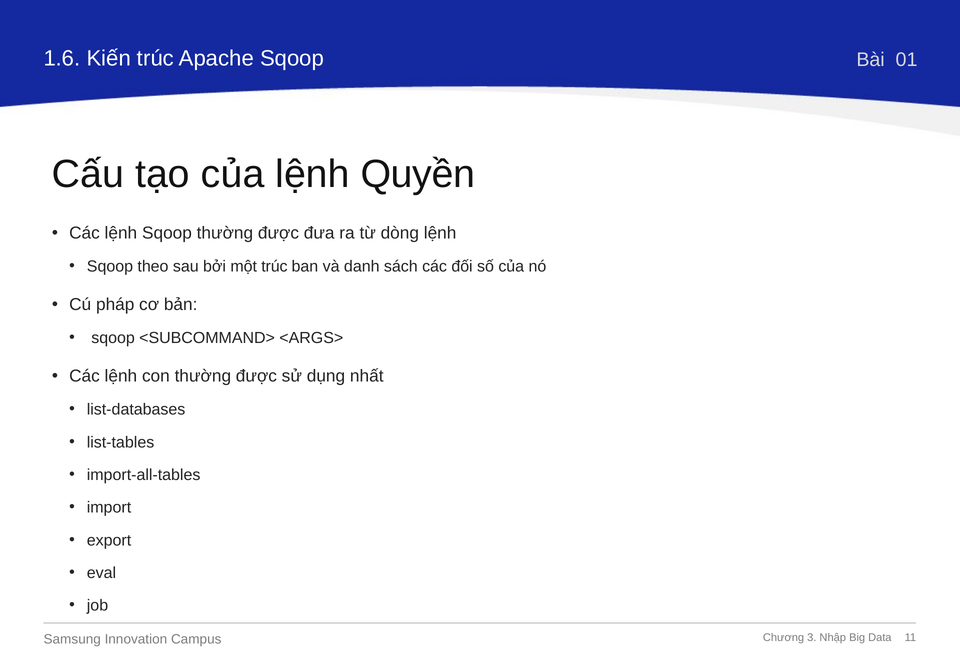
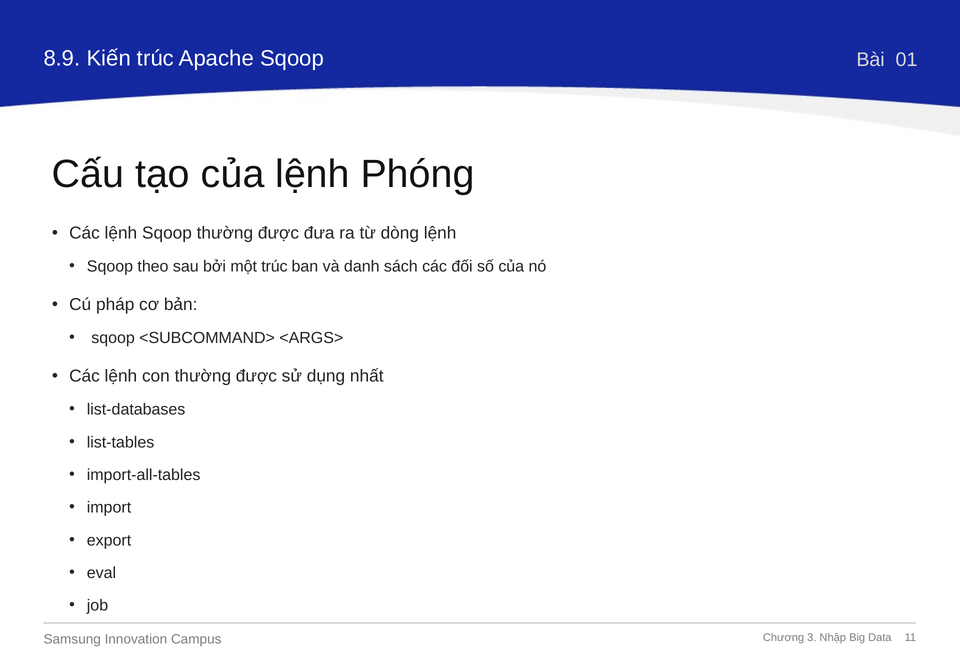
1.6: 1.6 -> 8.9
Quyền: Quyền -> Phóng
